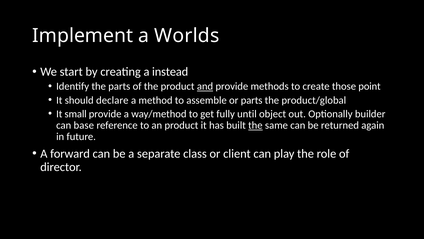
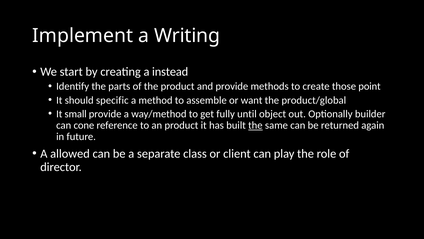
Worlds: Worlds -> Writing
and underline: present -> none
declare: declare -> specific
or parts: parts -> want
base: base -> cone
forward: forward -> allowed
